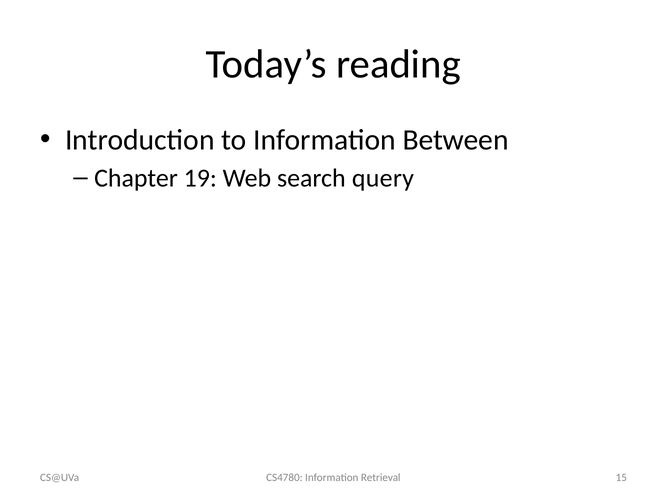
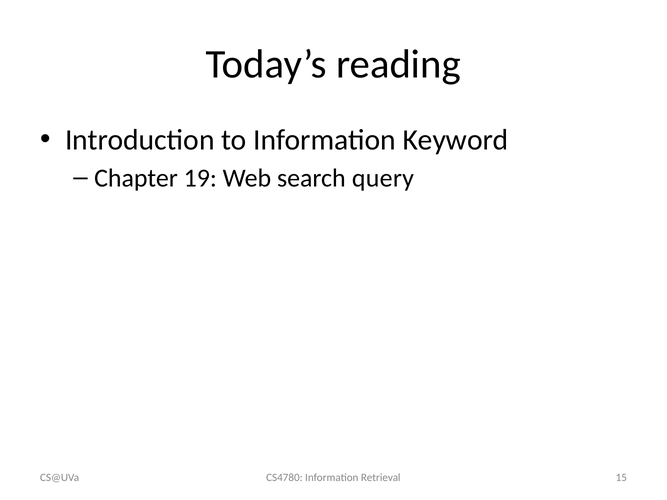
Between: Between -> Keyword
